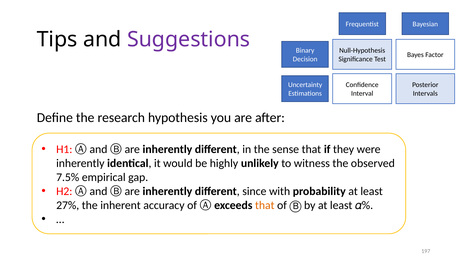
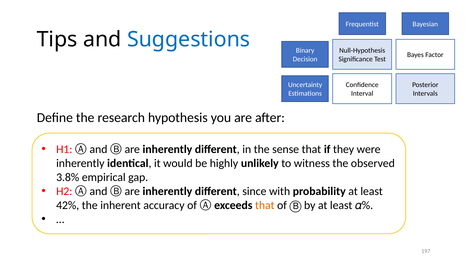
Suggestions colour: purple -> blue
7.5%: 7.5% -> 3.8%
27%: 27% -> 42%
